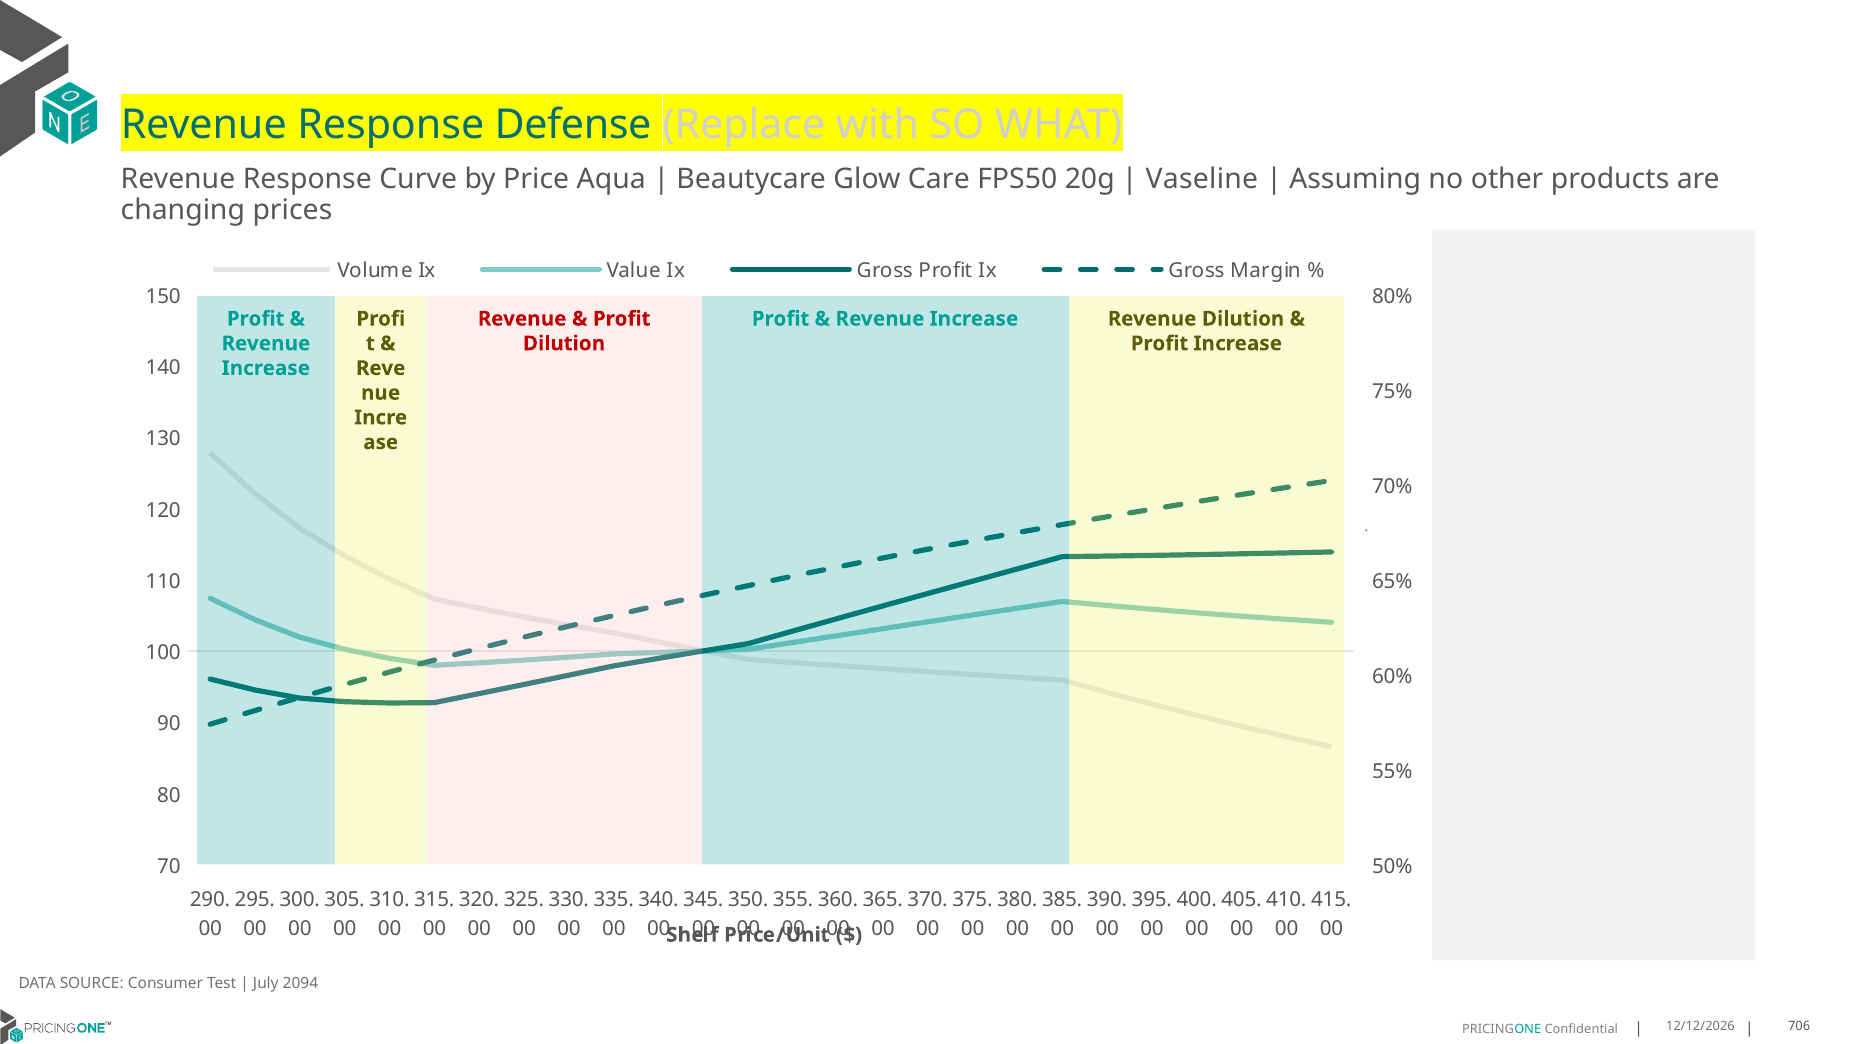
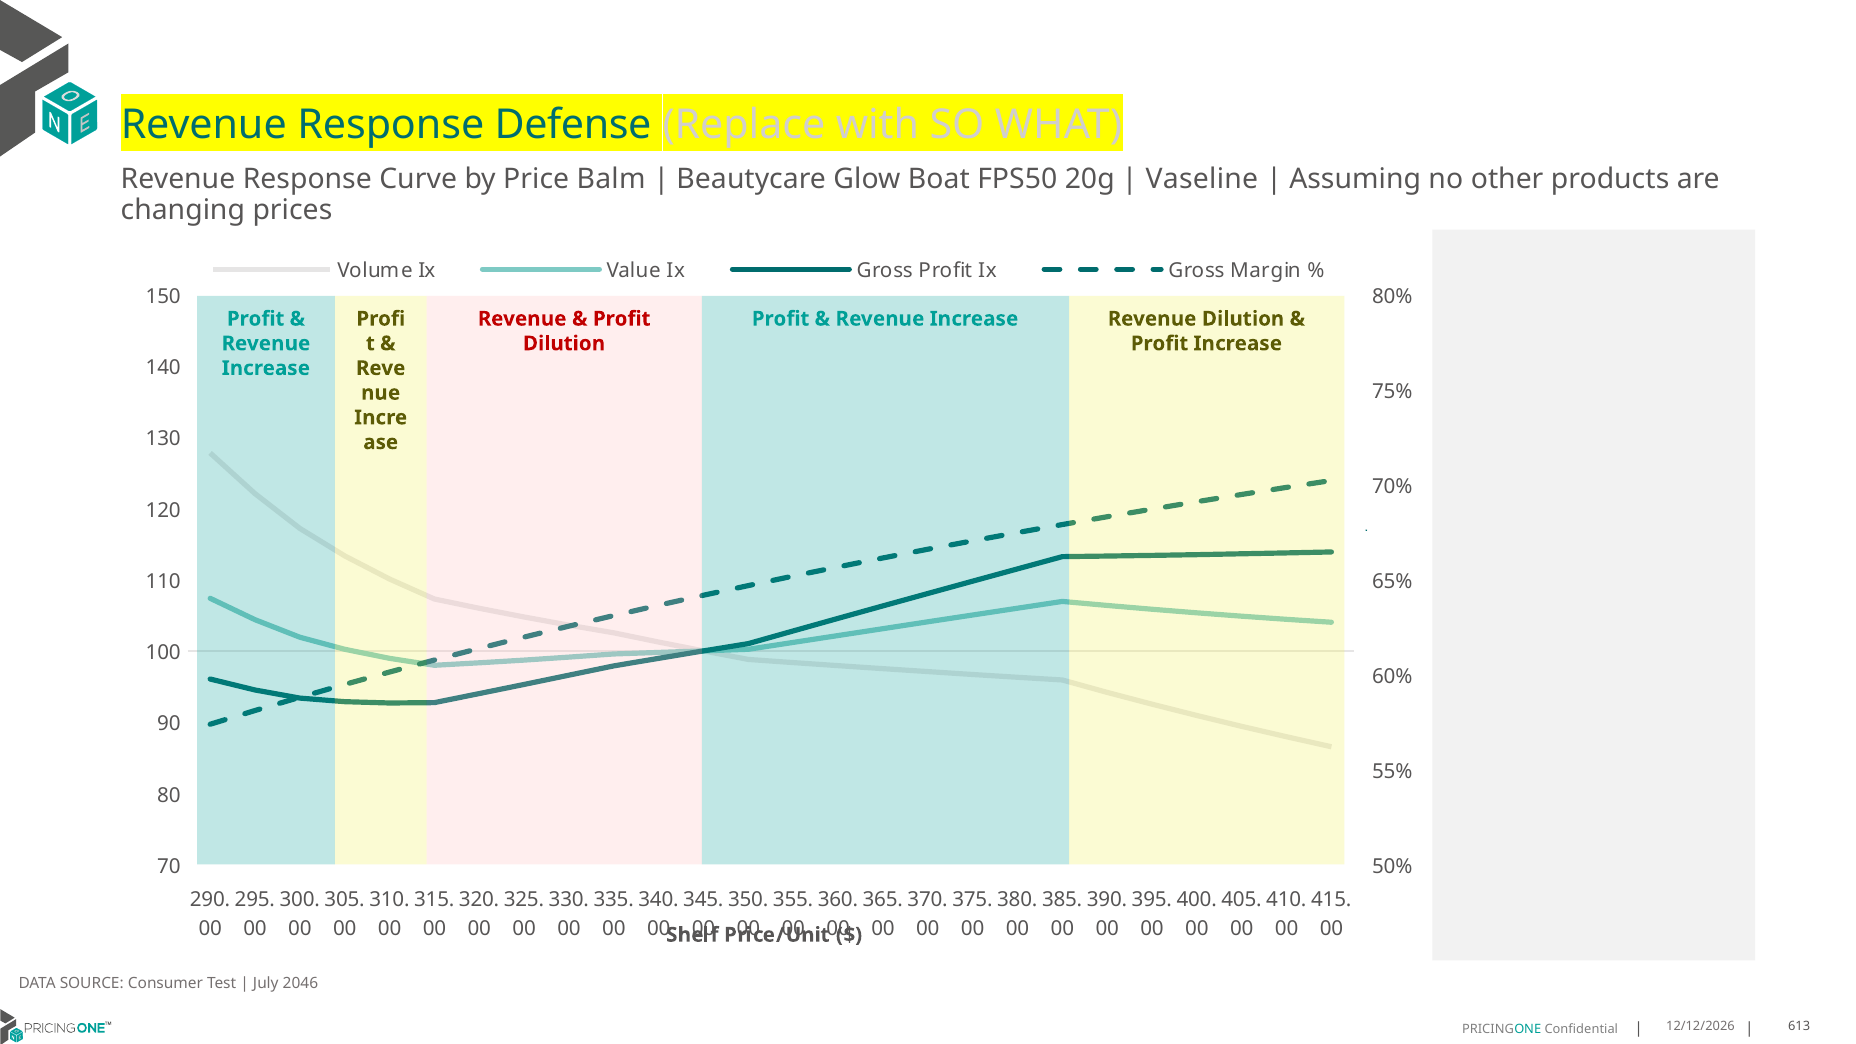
Aqua: Aqua -> Balm
Care: Care -> Boat
2094: 2094 -> 2046
706: 706 -> 613
